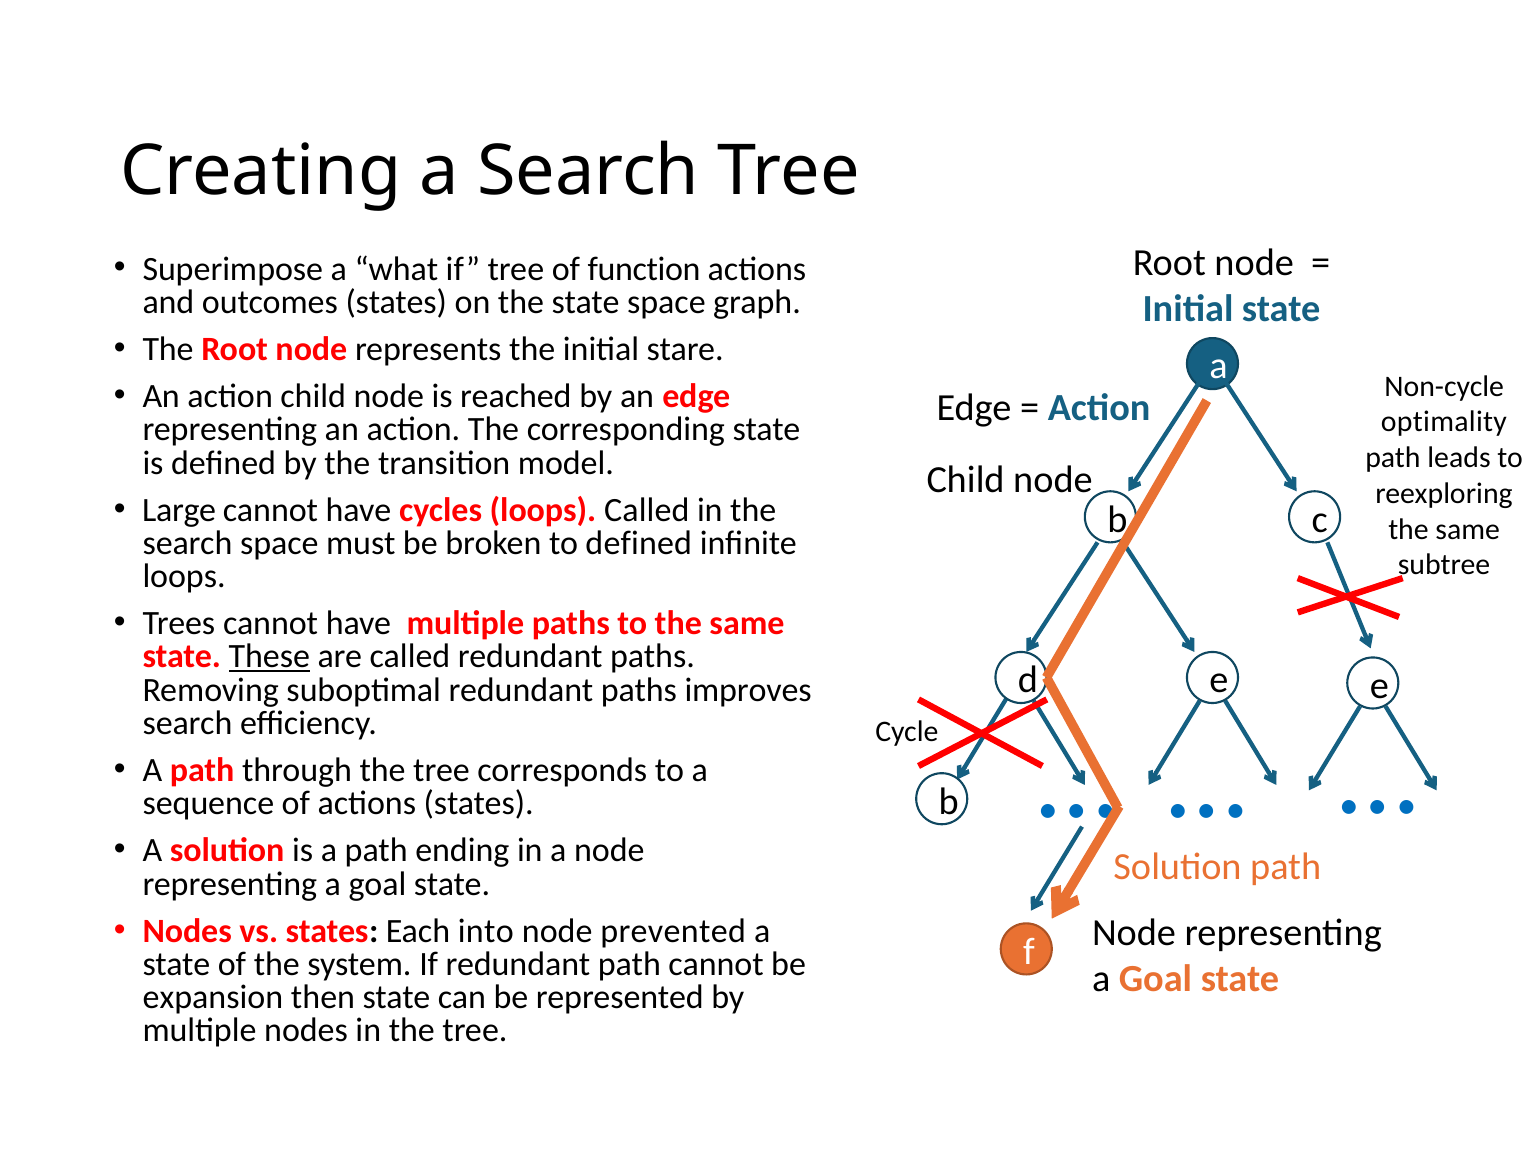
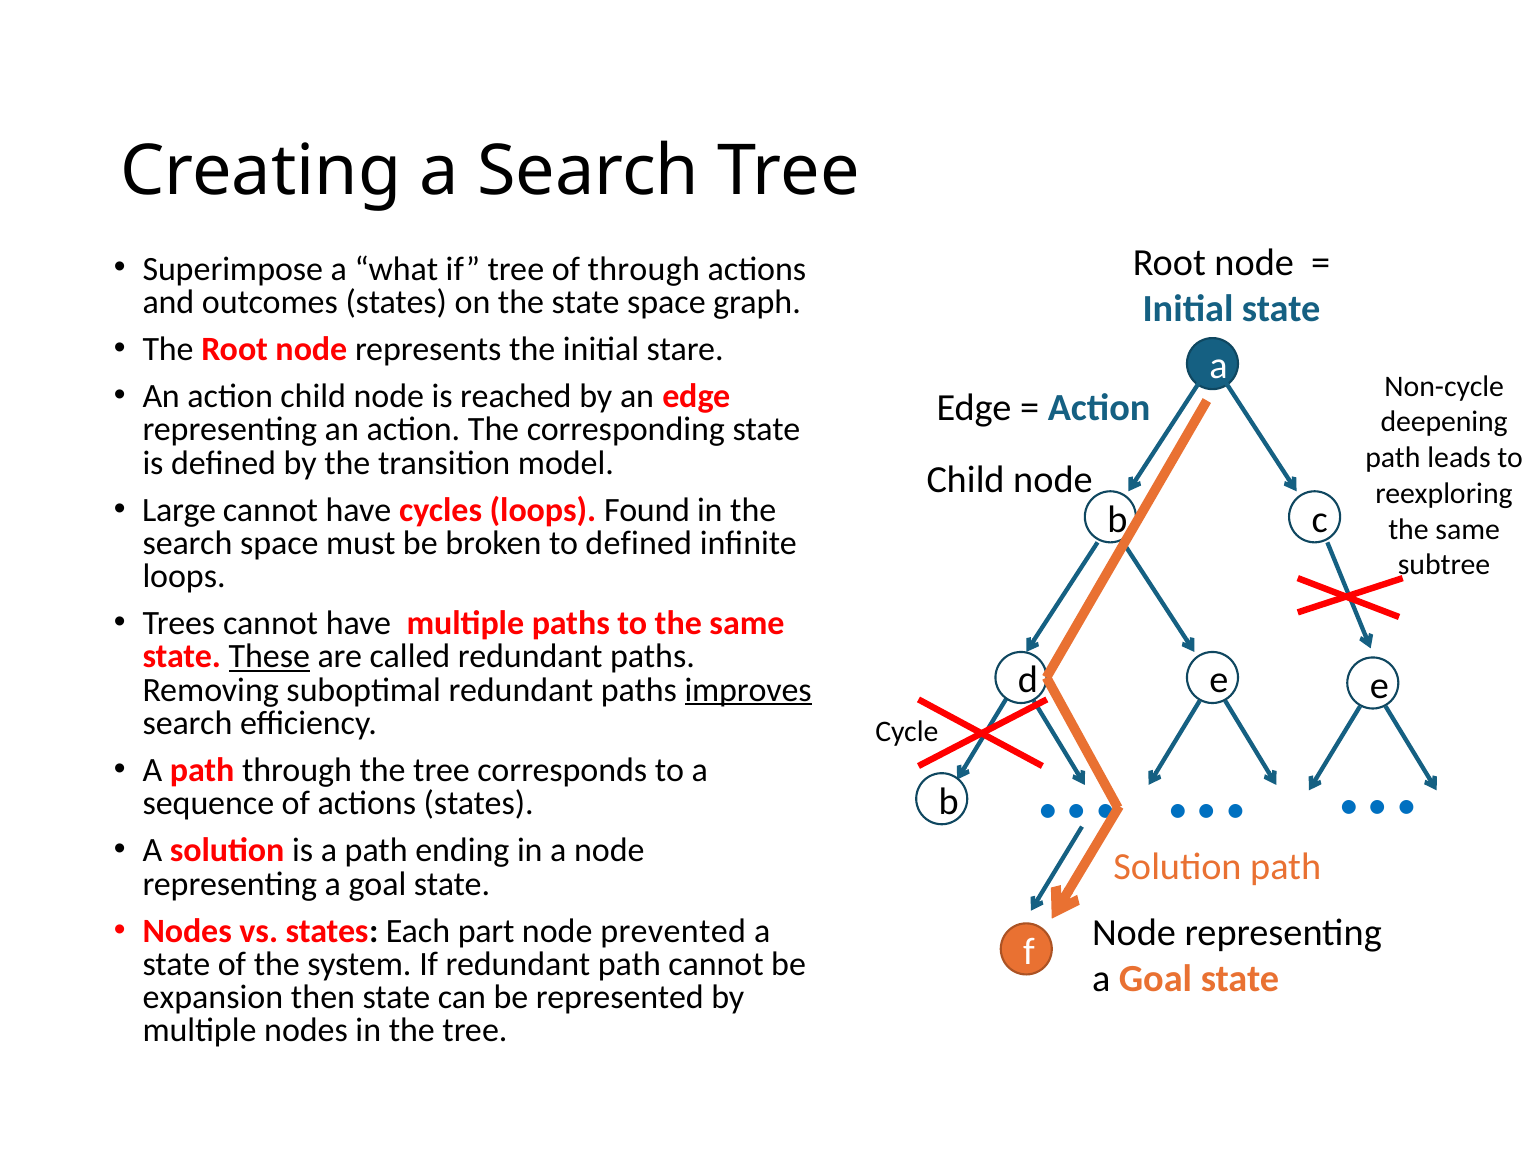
of function: function -> through
optimality: optimality -> deepening
loops Called: Called -> Found
improves underline: none -> present
into: into -> part
